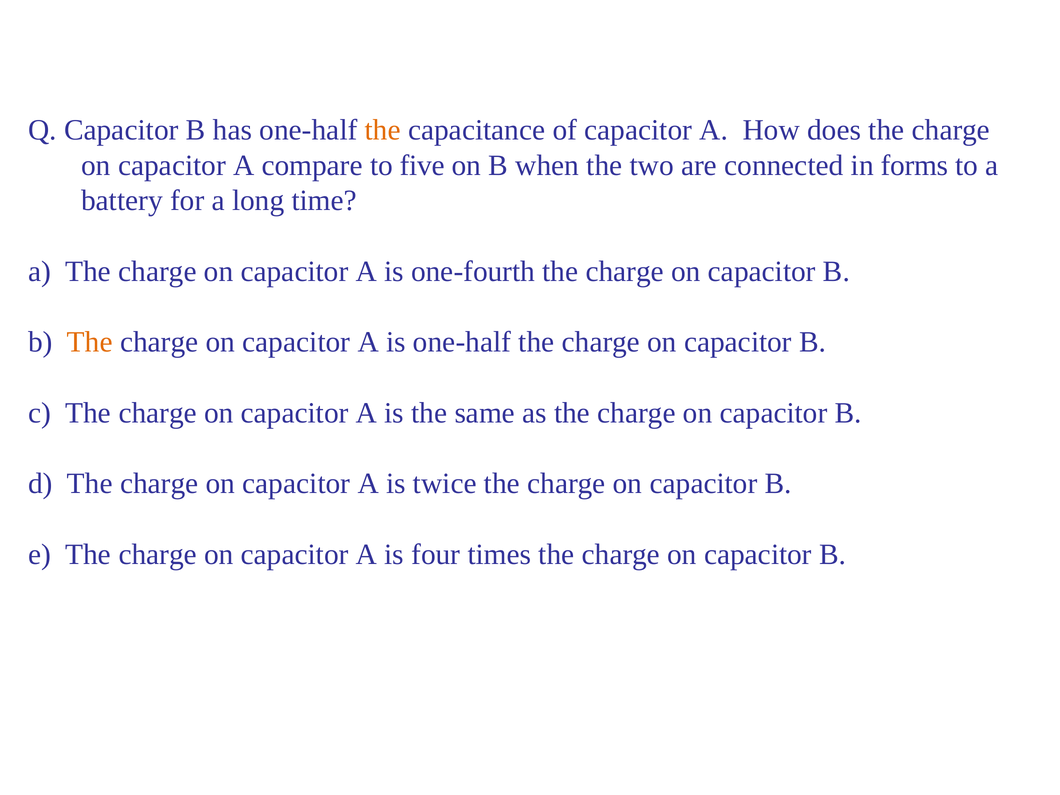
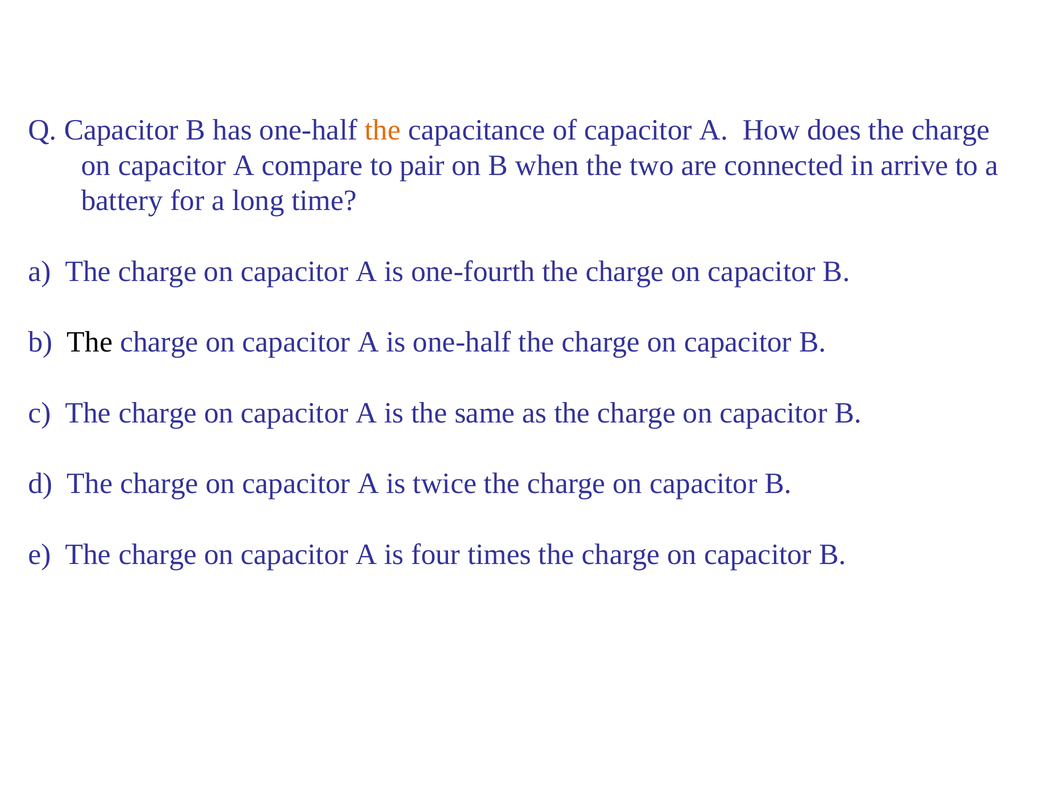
five: five -> pair
forms: forms -> arrive
The at (90, 342) colour: orange -> black
